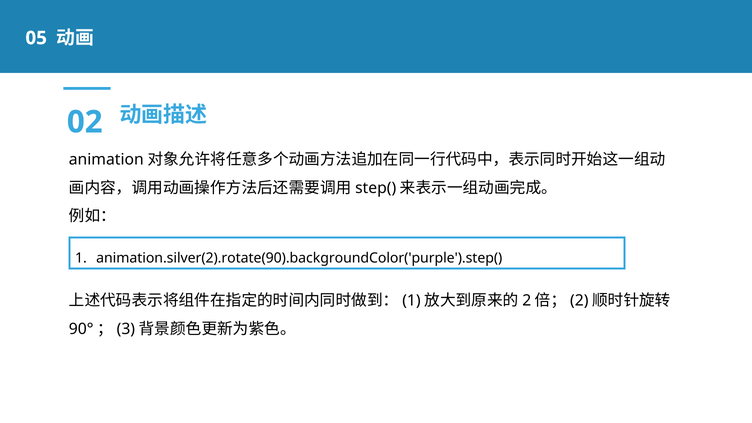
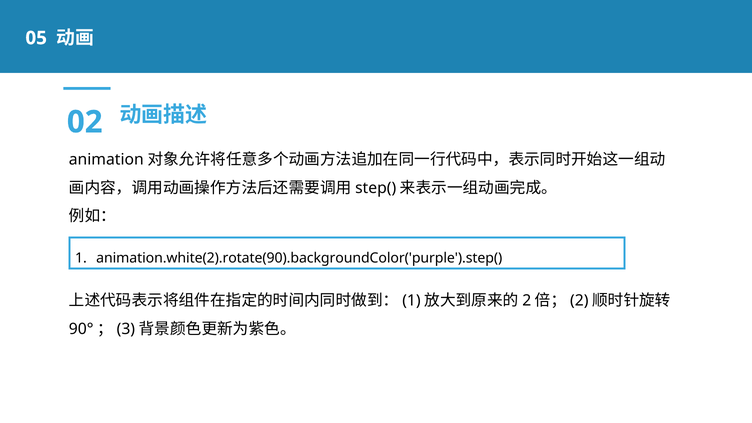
animation.silver(2).rotate(90).backgroundColor('purple').step(: animation.silver(2).rotate(90).backgroundColor('purple').step( -> animation.white(2).rotate(90).backgroundColor('purple').step(
